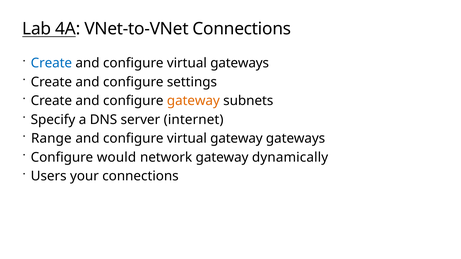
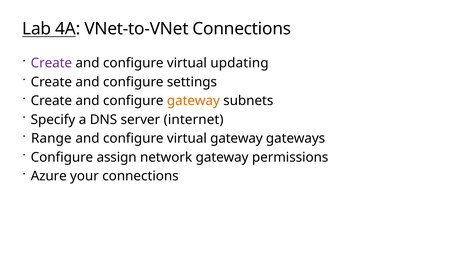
Create at (51, 63) colour: blue -> purple
virtual gateways: gateways -> updating
would: would -> assign
dynamically: dynamically -> permissions
Users: Users -> Azure
